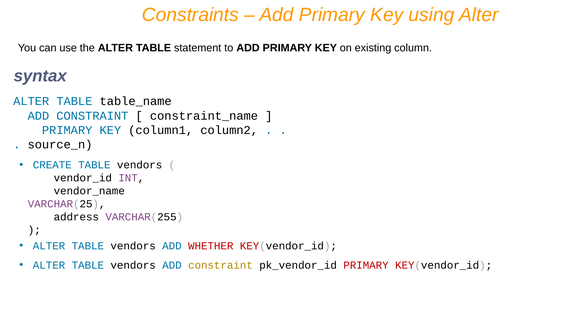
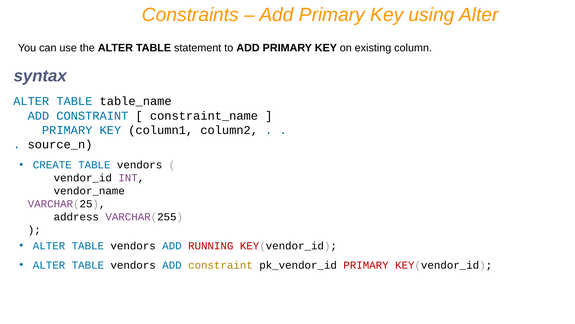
WHETHER: WHETHER -> RUNNING
